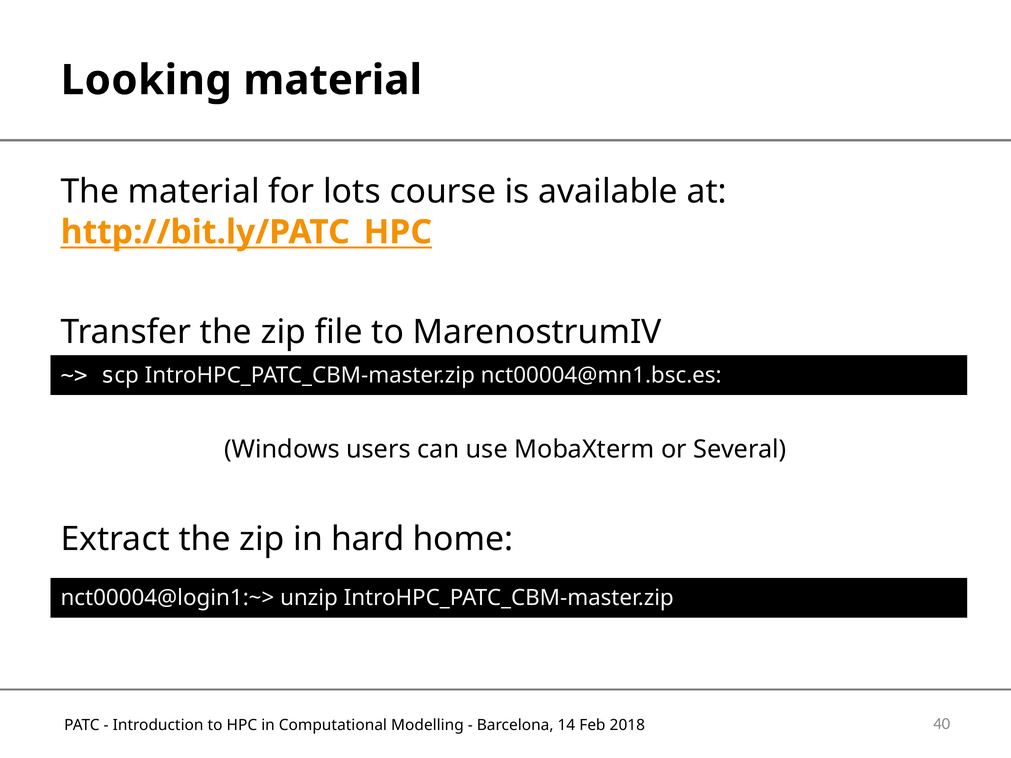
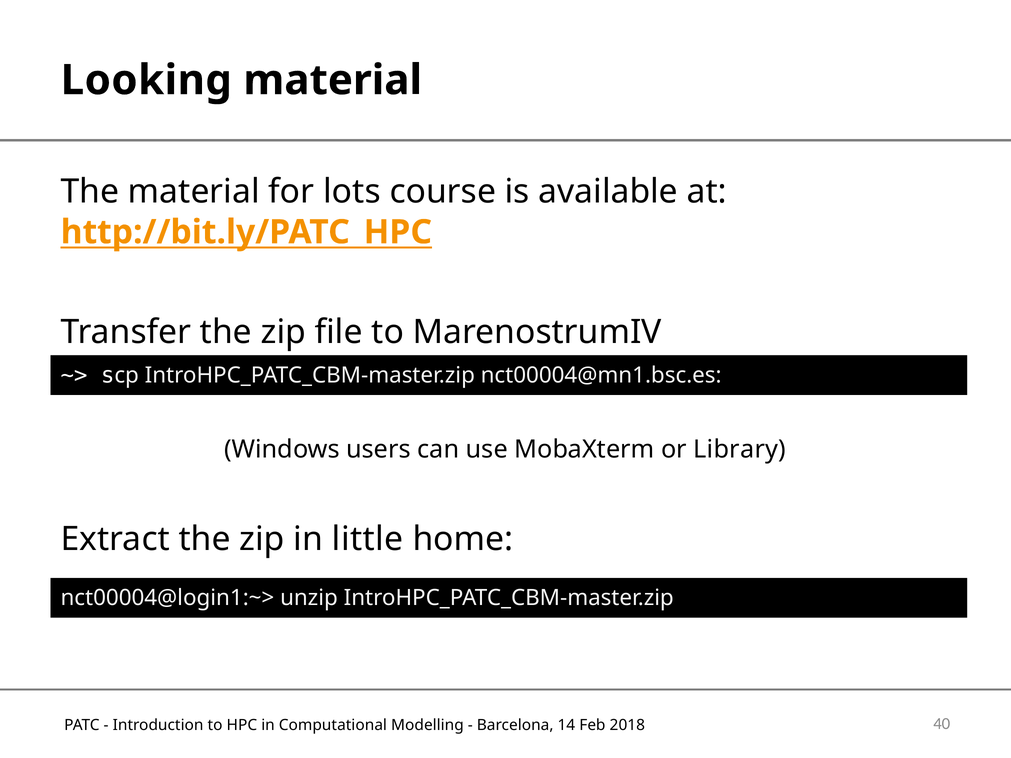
Several: Several -> Library
hard: hard -> little
